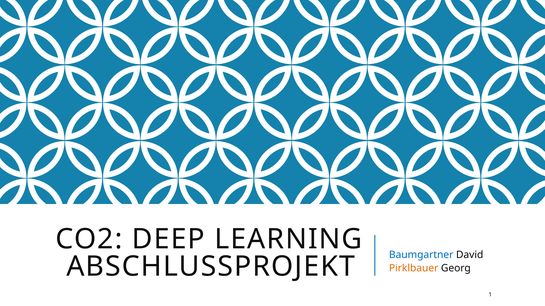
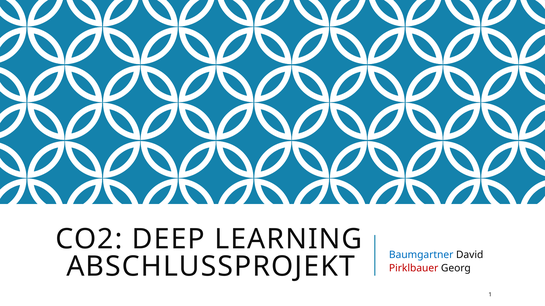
Pirklbauer colour: orange -> red
